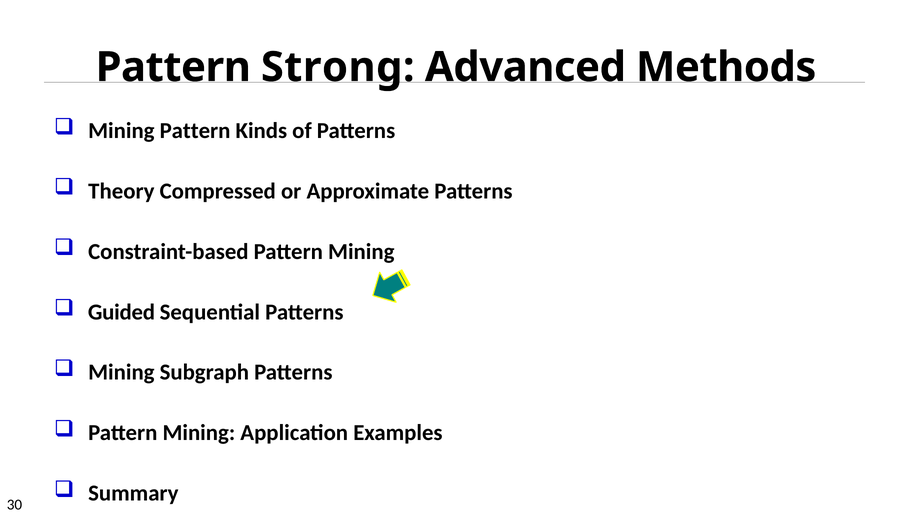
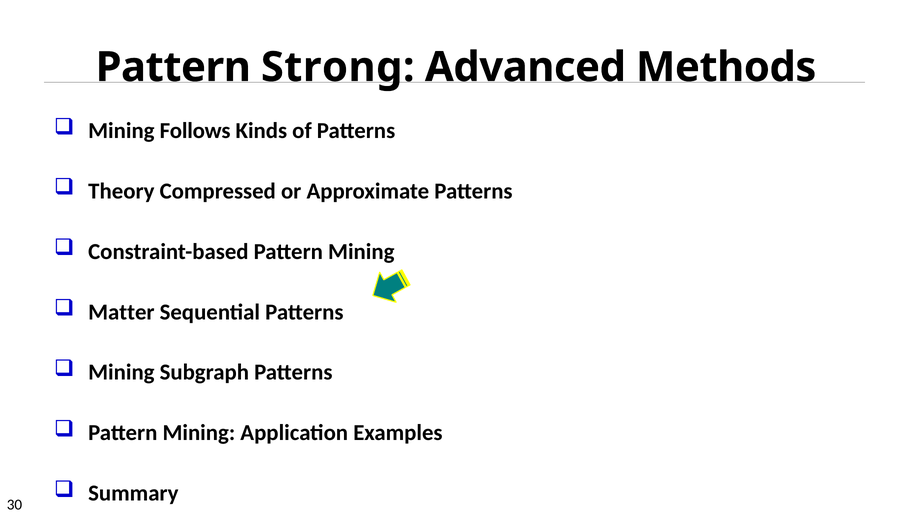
Mining Pattern: Pattern -> Follows
Guided: Guided -> Matter
